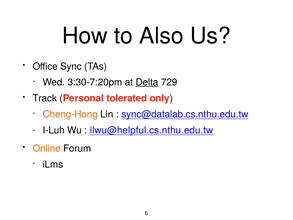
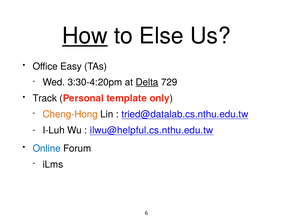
How underline: none -> present
Also: Also -> Else
Sync: Sync -> Easy
3:30-7:20pm: 3:30-7:20pm -> 3:30-4:20pm
tolerated: tolerated -> template
sync@datalab.cs.nthu.edu.tw: sync@datalab.cs.nthu.edu.tw -> tried@datalab.cs.nthu.edu.tw
Online colour: orange -> blue
